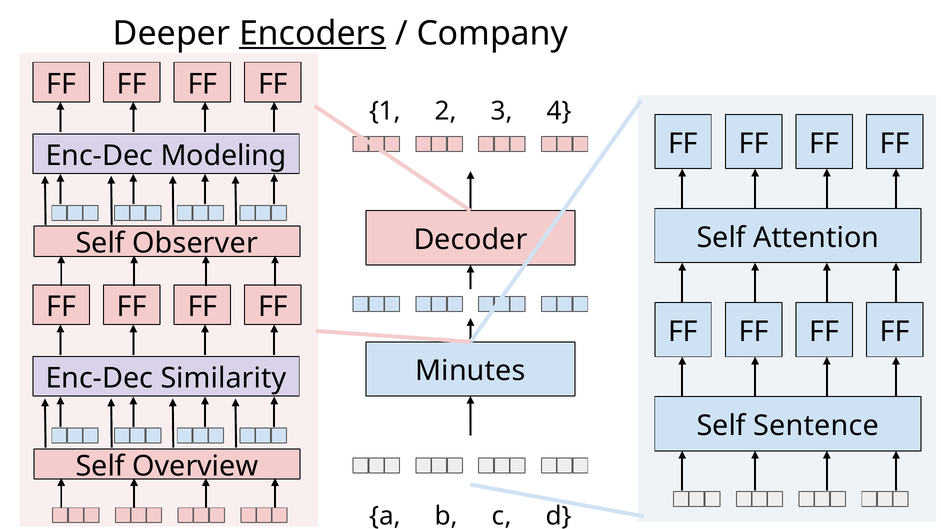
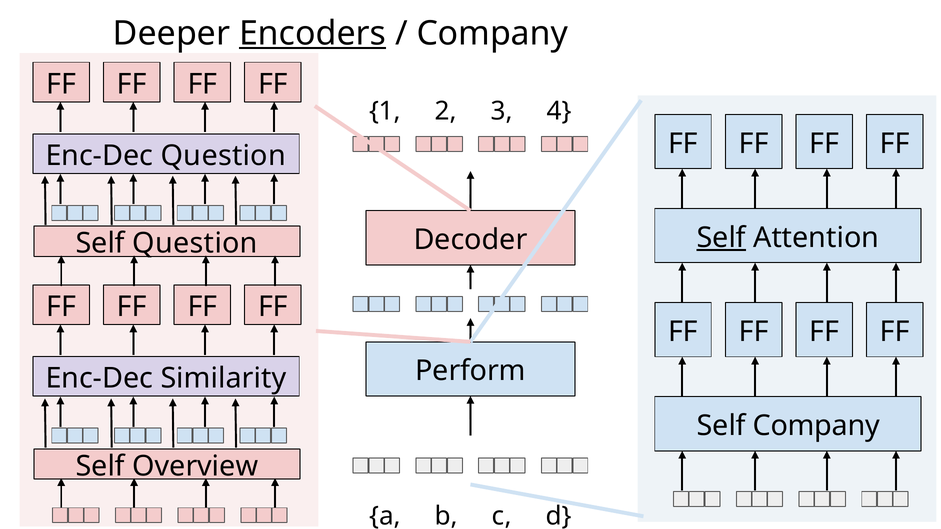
Enc-Dec Modeling: Modeling -> Question
Self at (721, 238) underline: none -> present
Self Observer: Observer -> Question
Minutes: Minutes -> Perform
Self Sentence: Sentence -> Company
